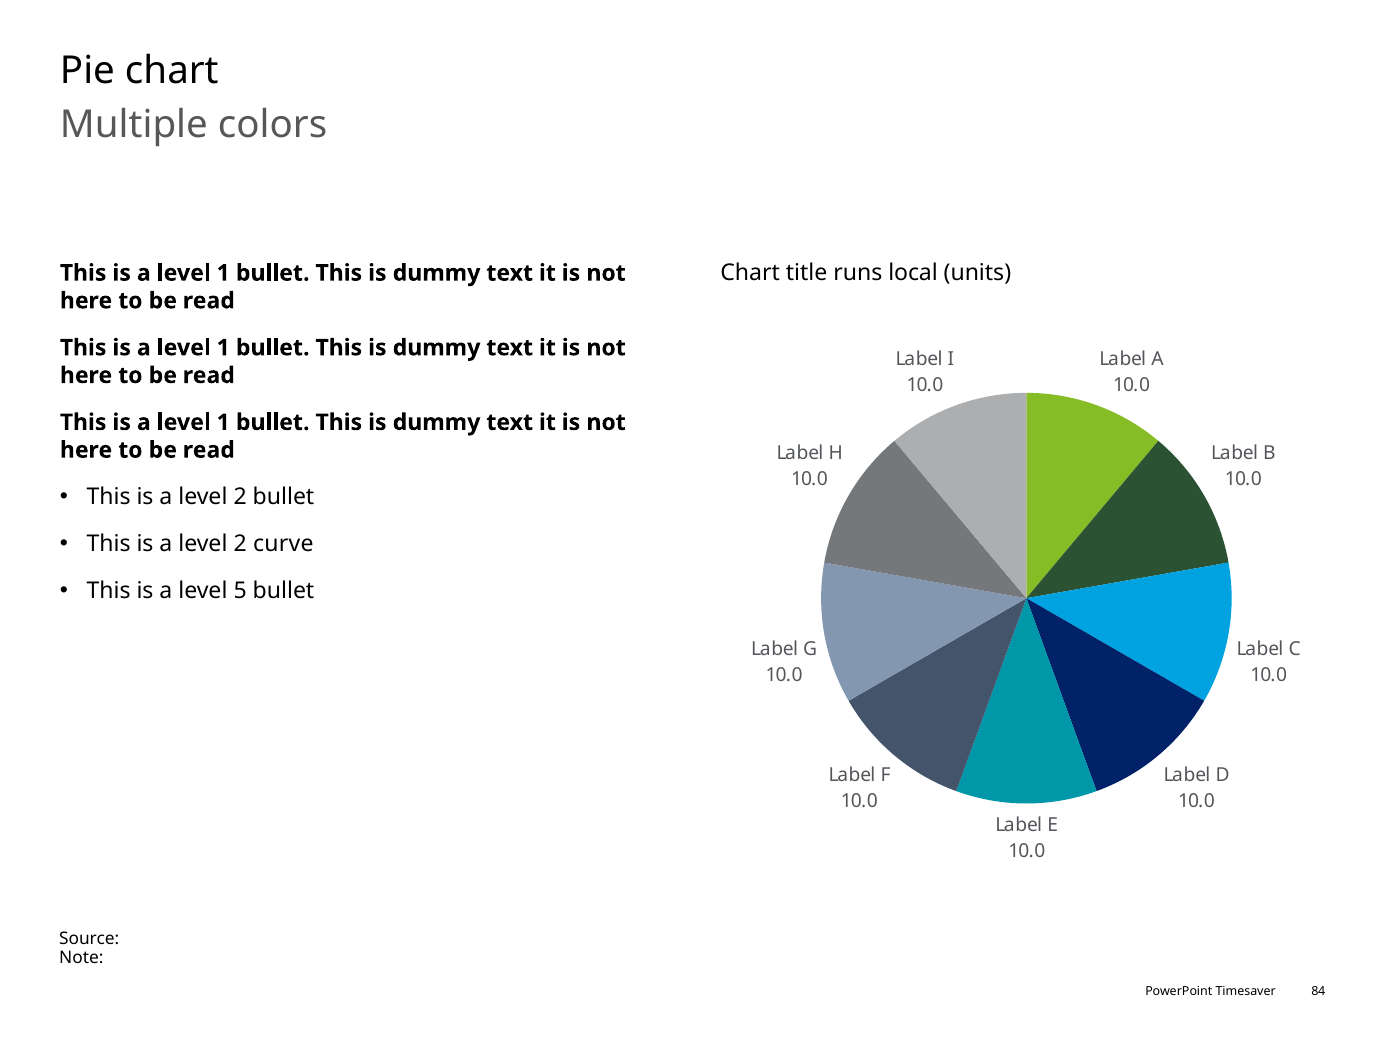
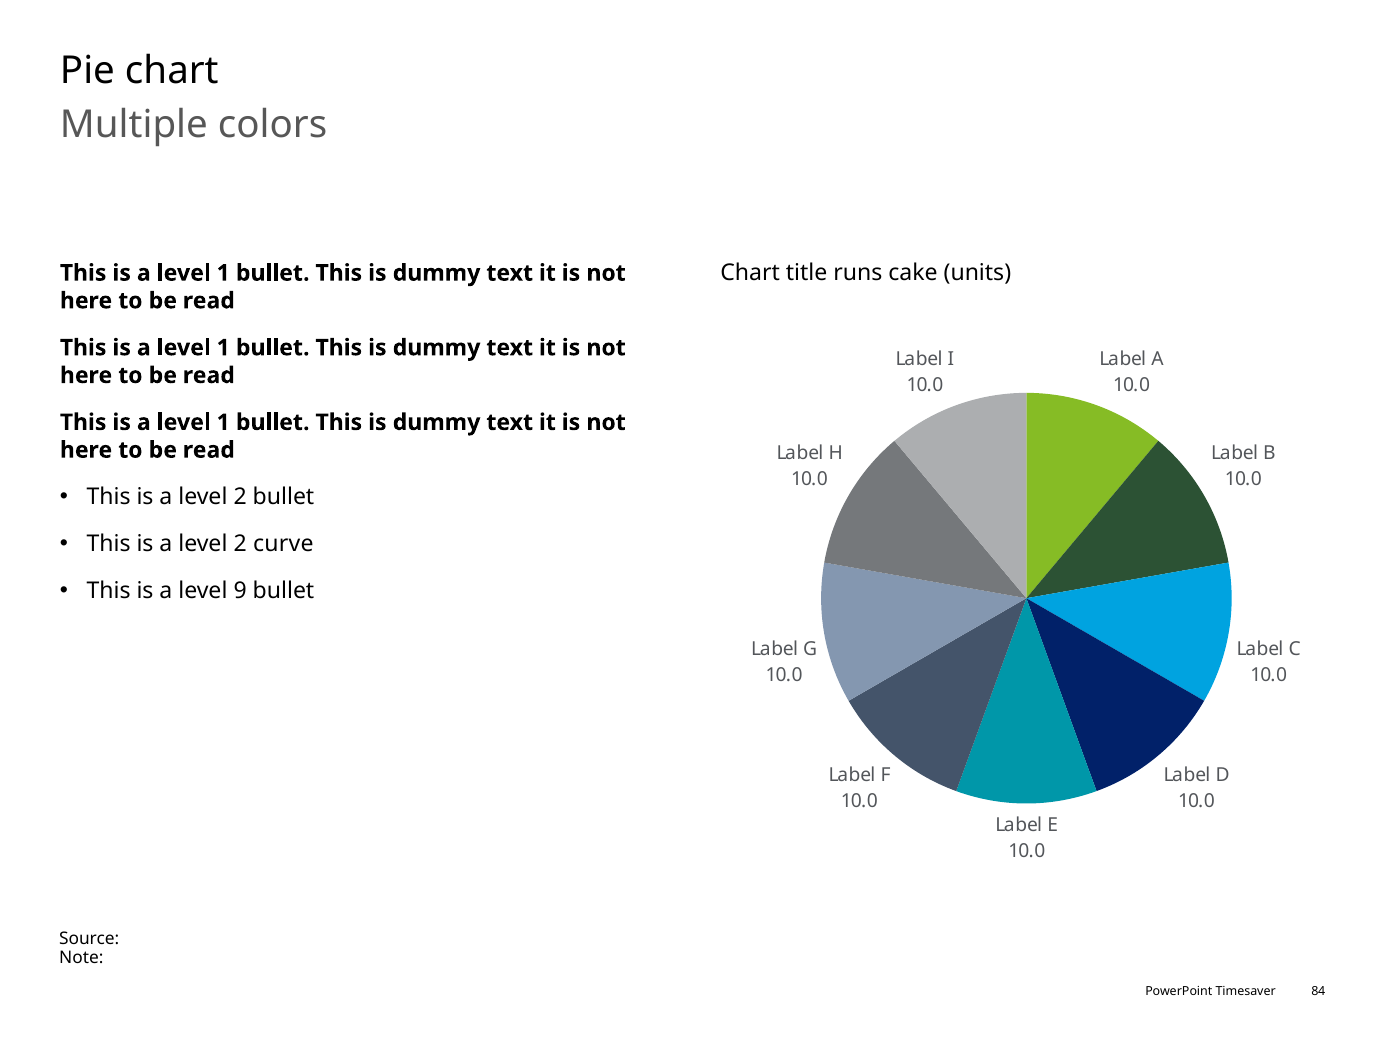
local: local -> cake
5: 5 -> 9
